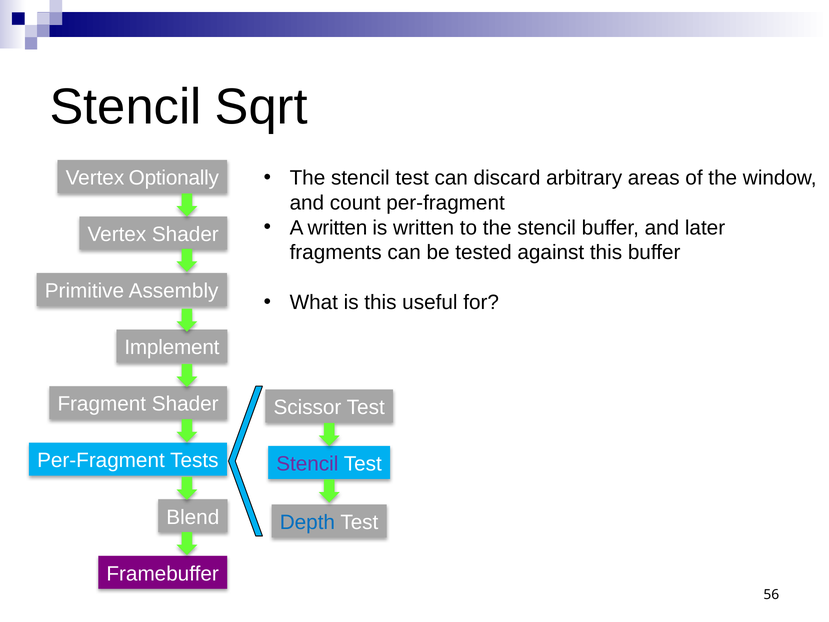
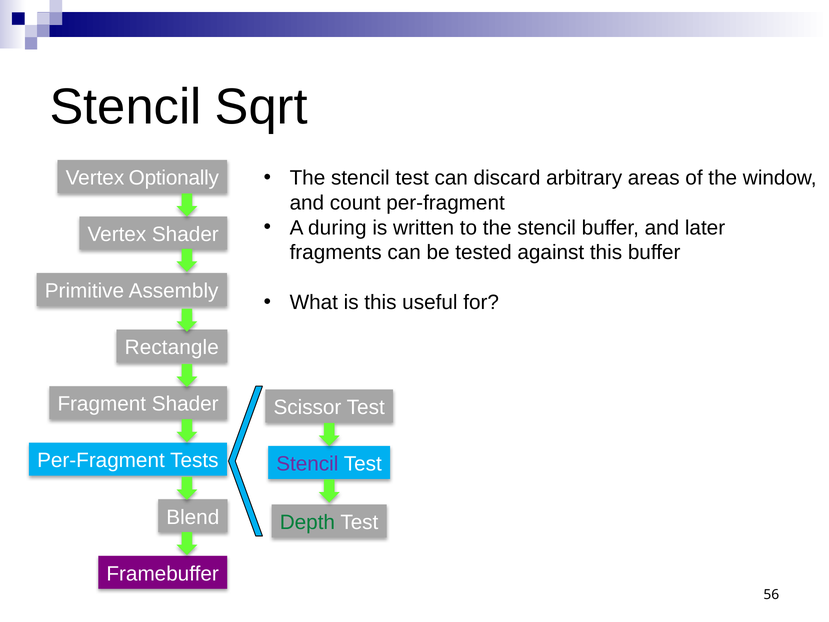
A written: written -> during
Implement: Implement -> Rectangle
Depth colour: blue -> green
